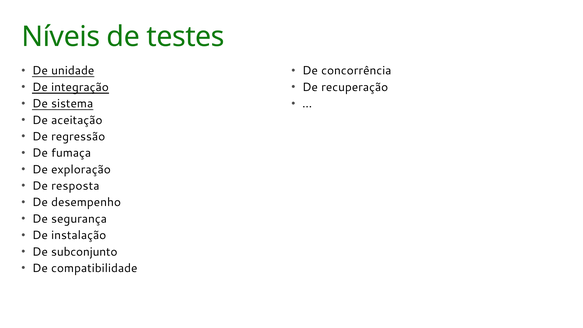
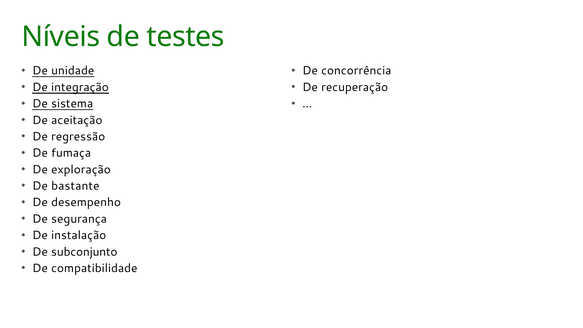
resposta: resposta -> bastante
